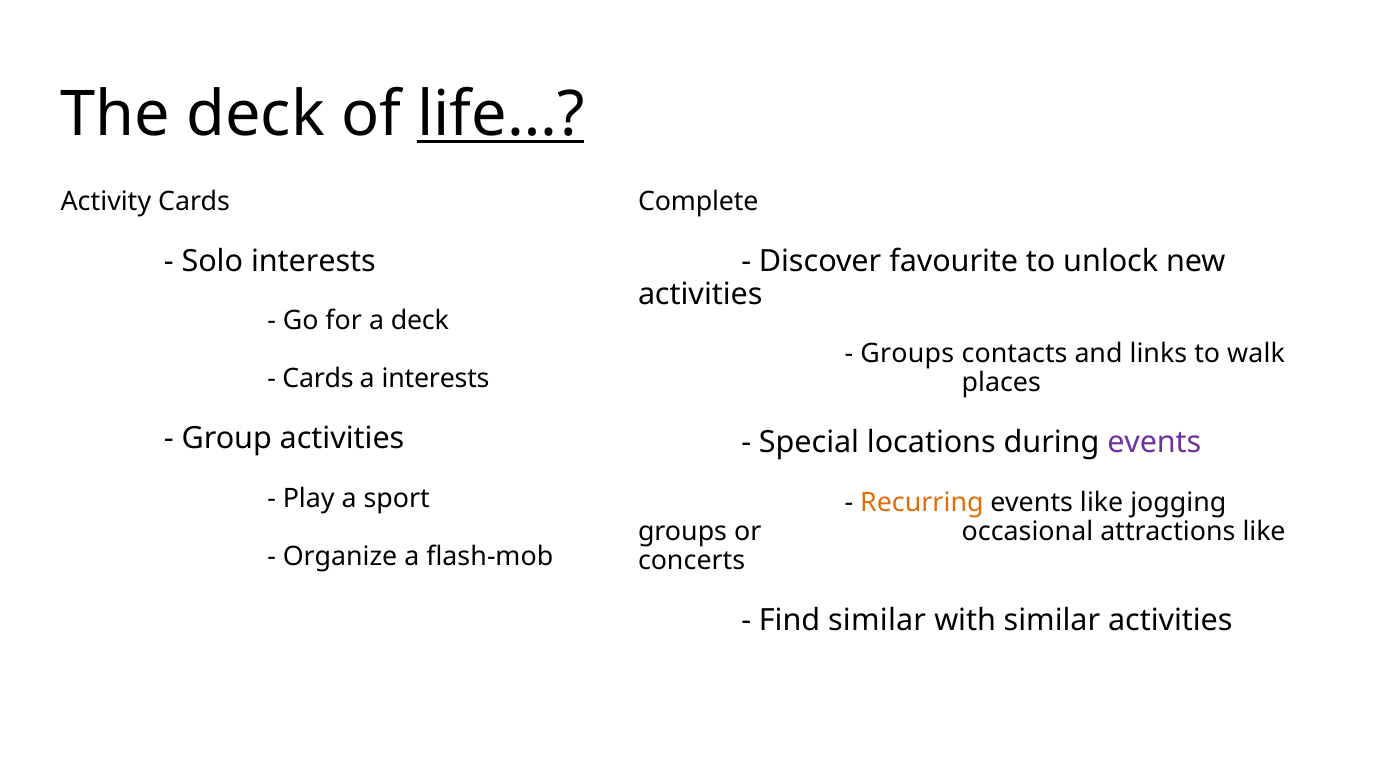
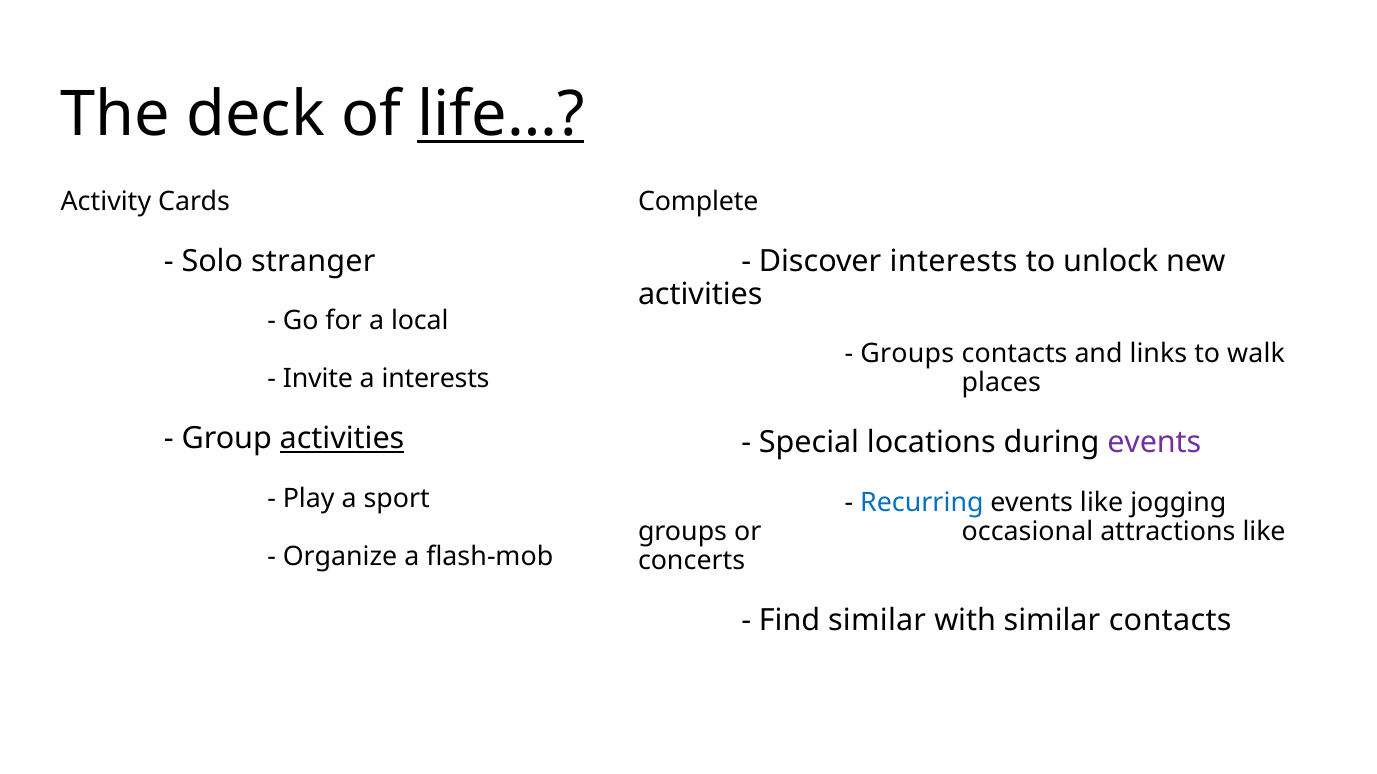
Solo interests: interests -> stranger
Discover favourite: favourite -> interests
a deck: deck -> local
Cards at (318, 379): Cards -> Invite
activities at (342, 439) underline: none -> present
Recurring colour: orange -> blue
similar activities: activities -> contacts
